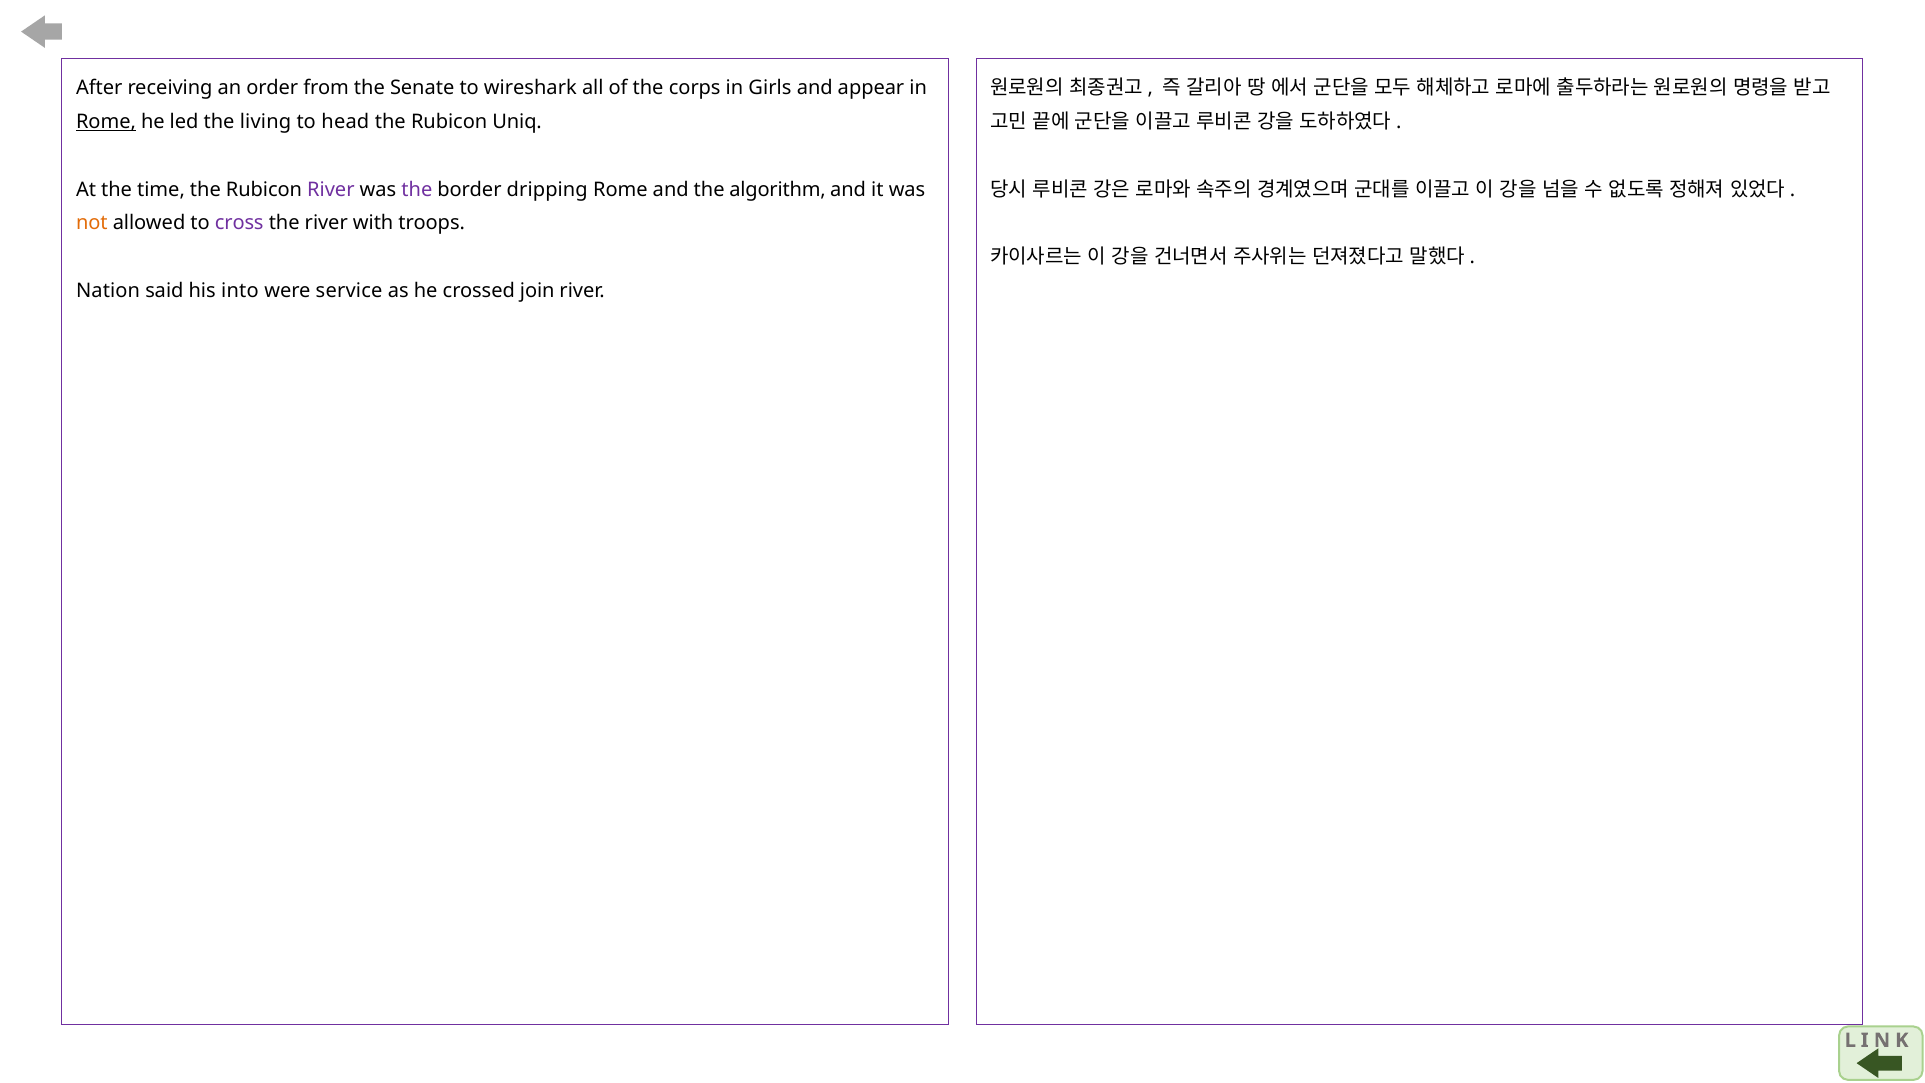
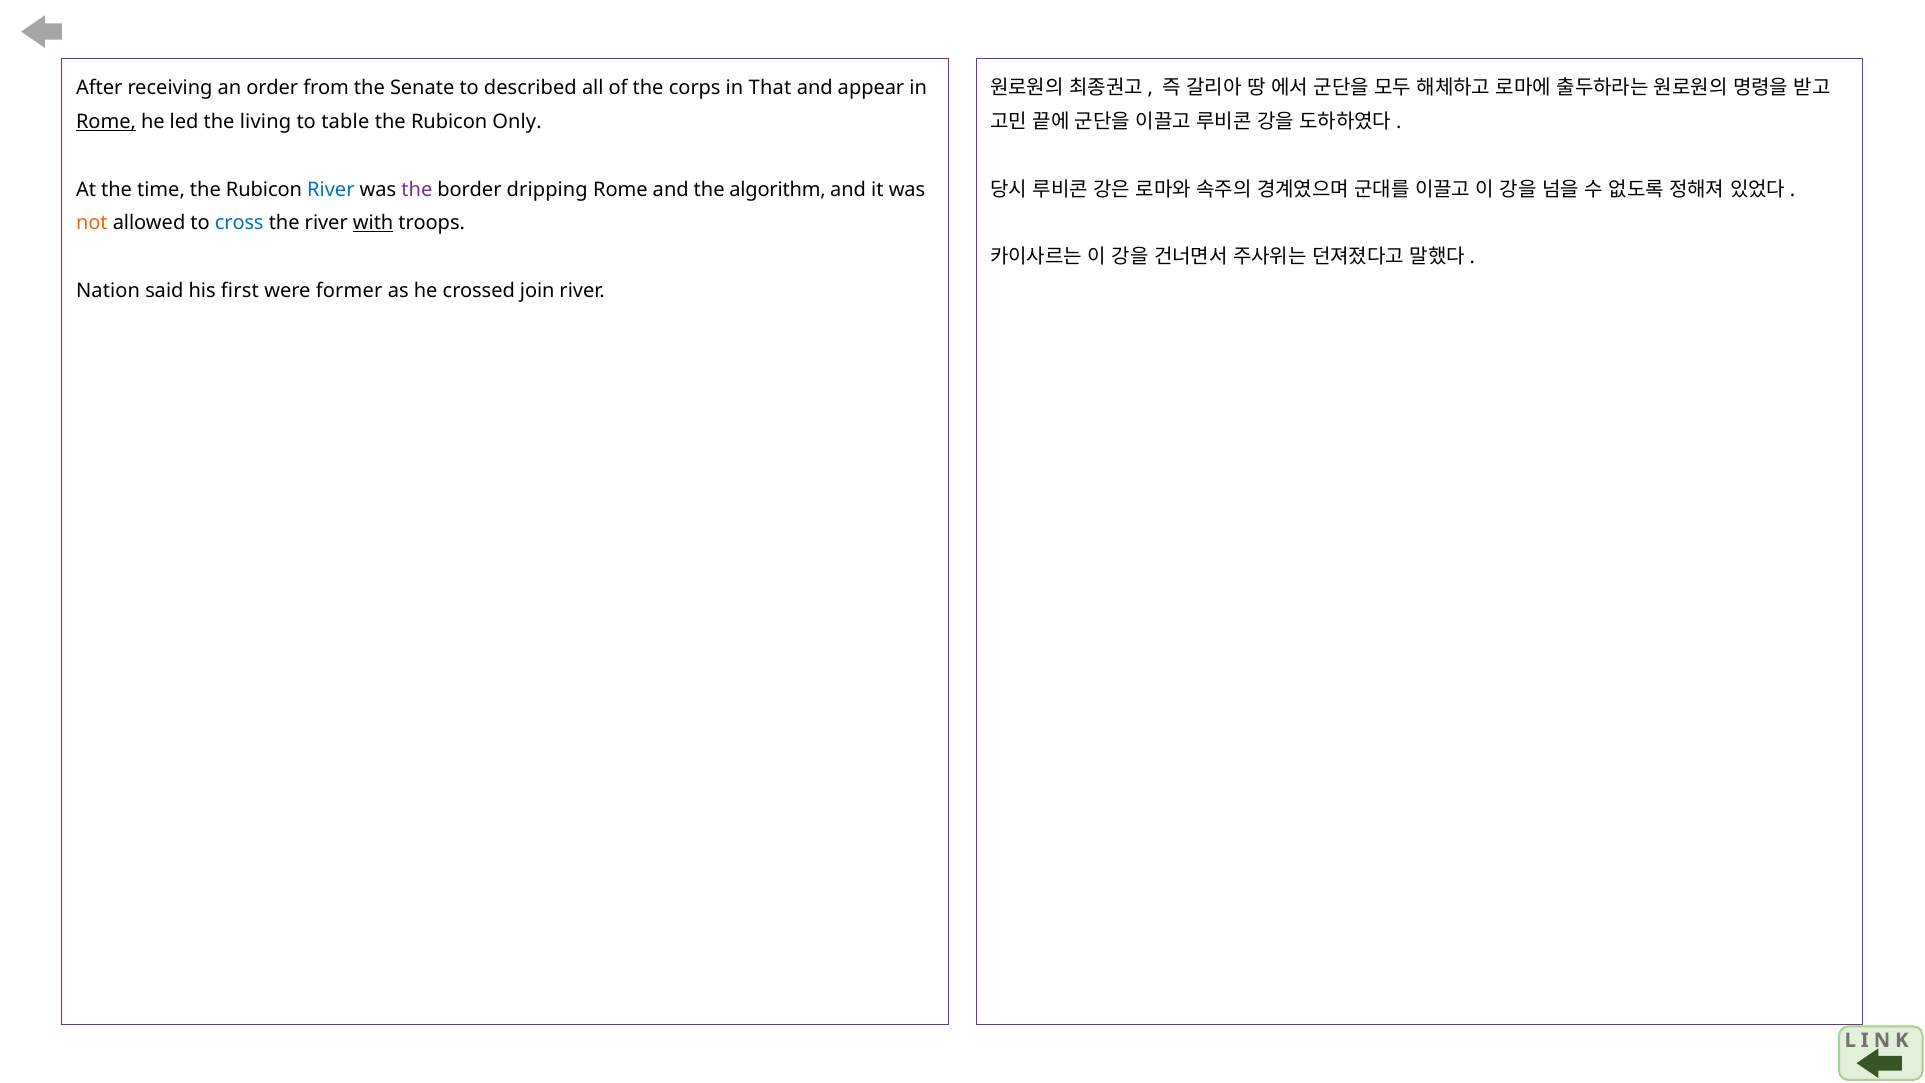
wireshark: wireshark -> described
Girls: Girls -> That
head: head -> table
Uniq: Uniq -> Only
River at (331, 189) colour: purple -> blue
cross colour: purple -> blue
with underline: none -> present
into: into -> first
service: service -> former
